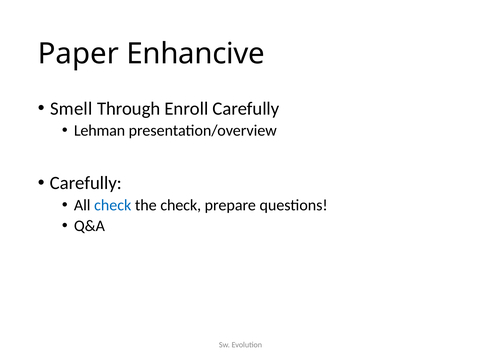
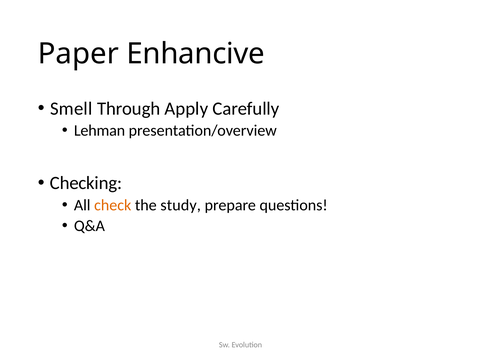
Enroll: Enroll -> Apply
Carefully at (86, 183): Carefully -> Checking
check at (113, 205) colour: blue -> orange
the check: check -> study
